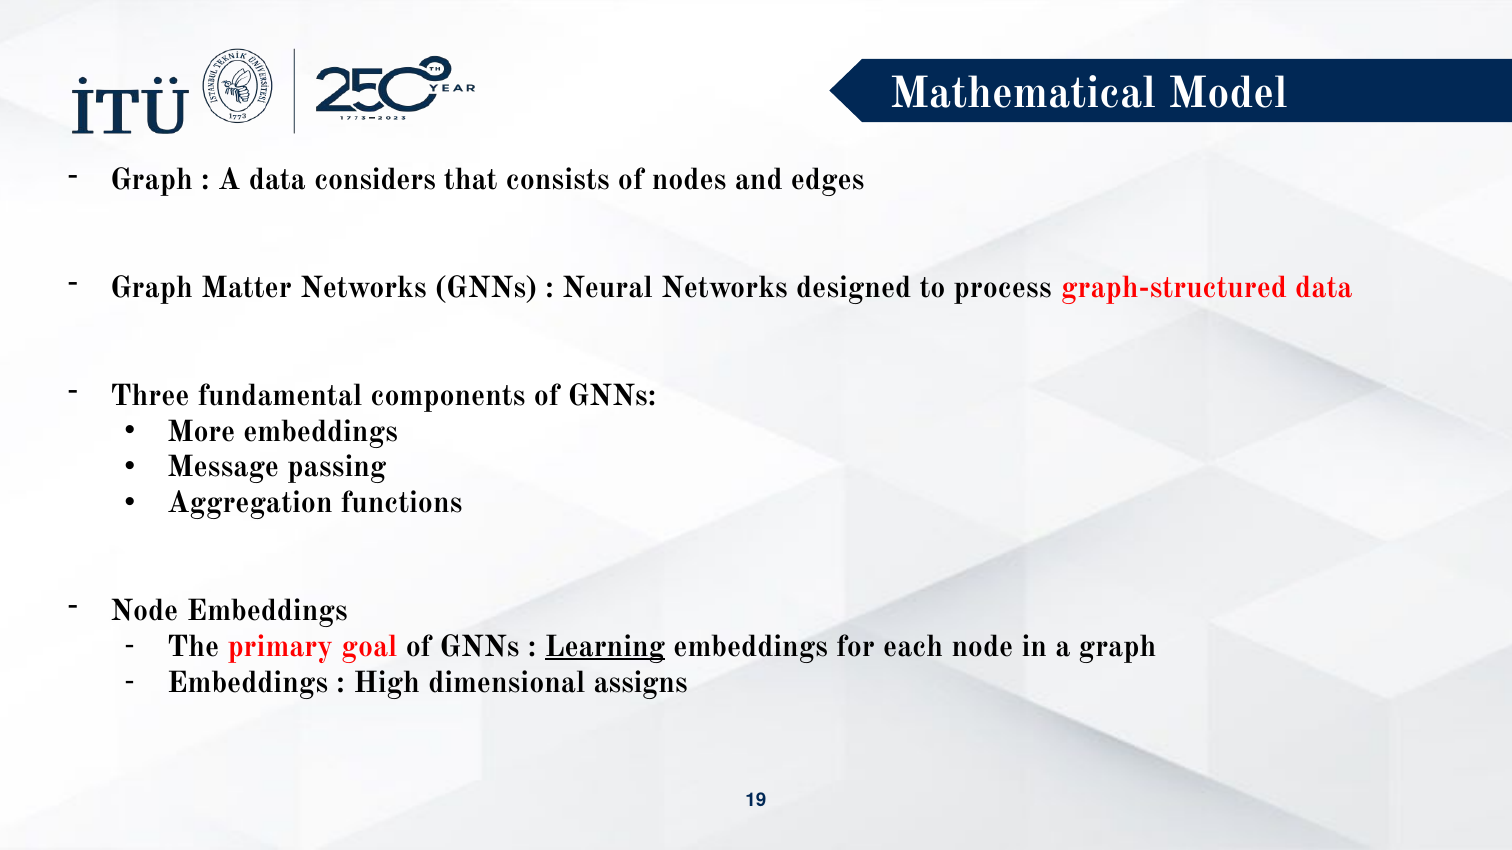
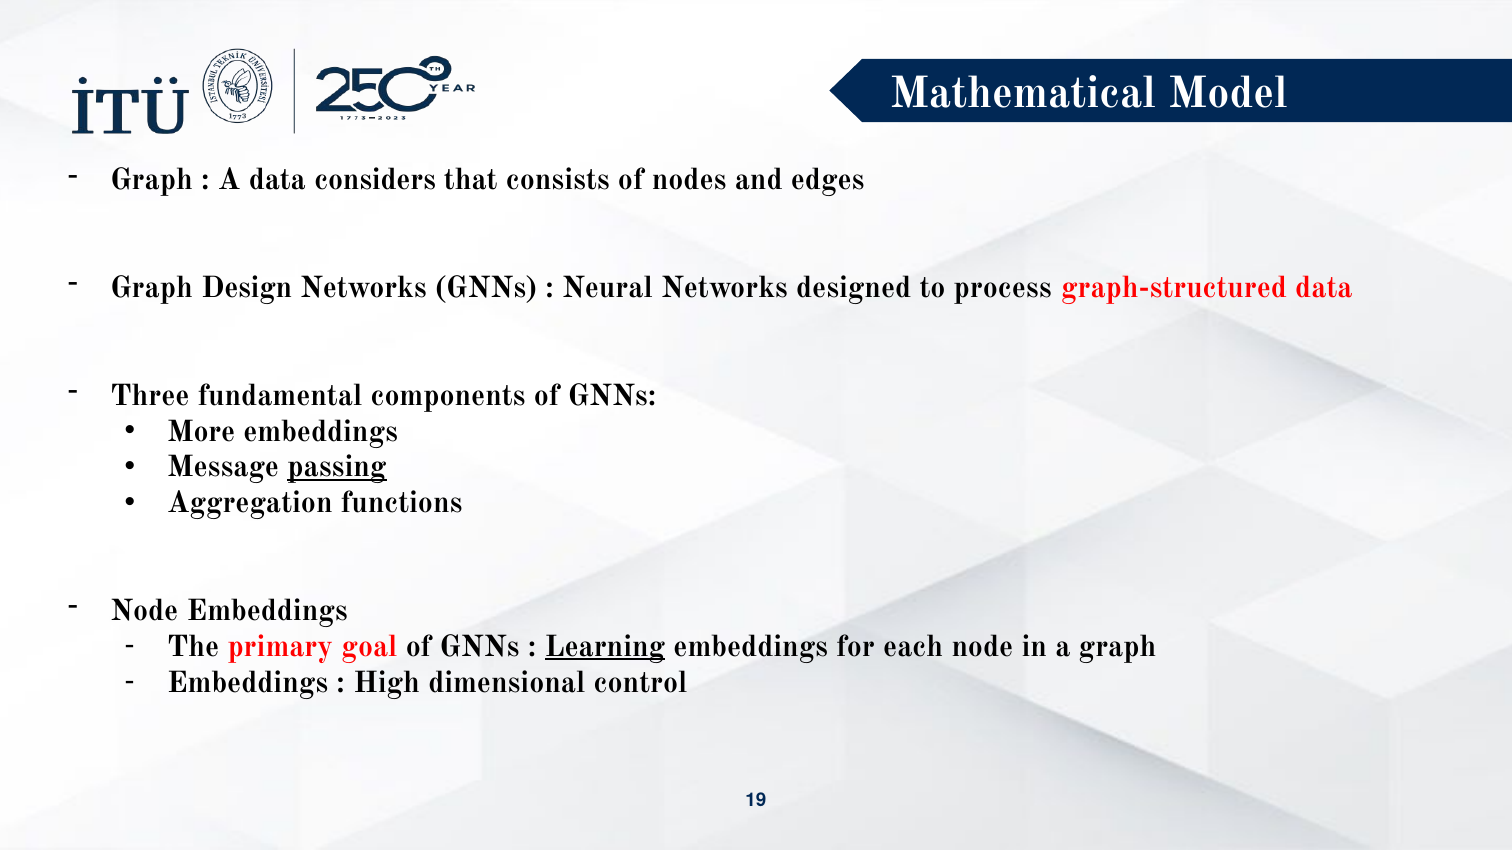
Matter: Matter -> Design
passing underline: none -> present
assigns: assigns -> control
